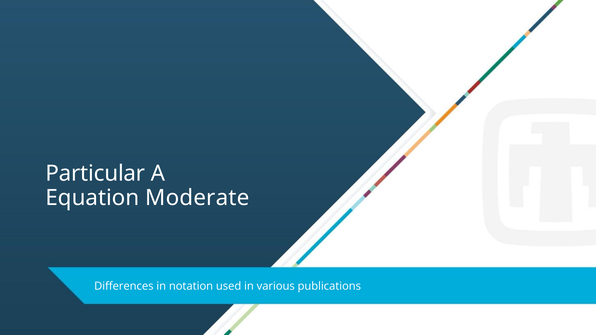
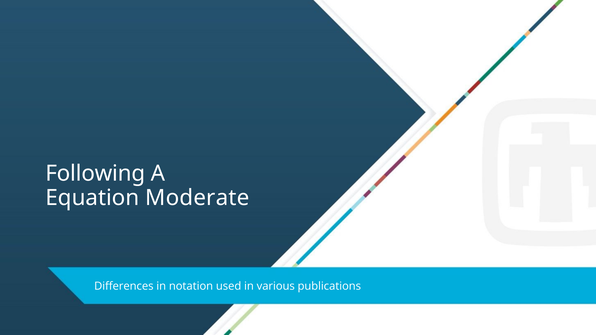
Particular: Particular -> Following
